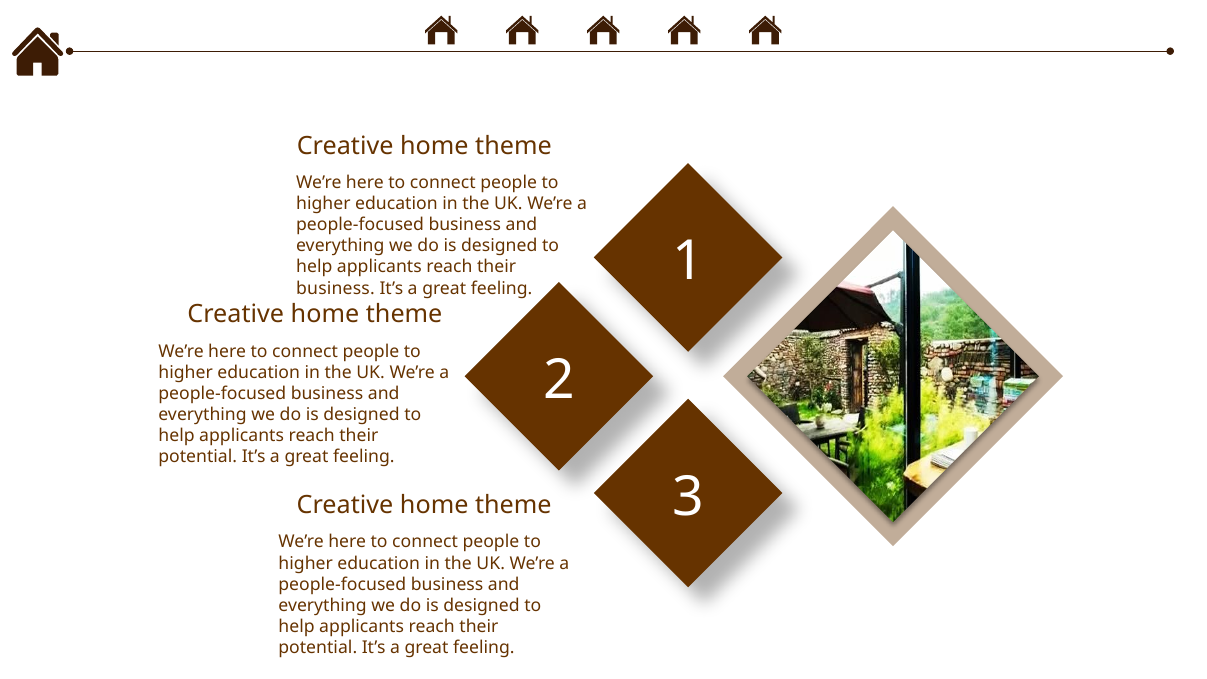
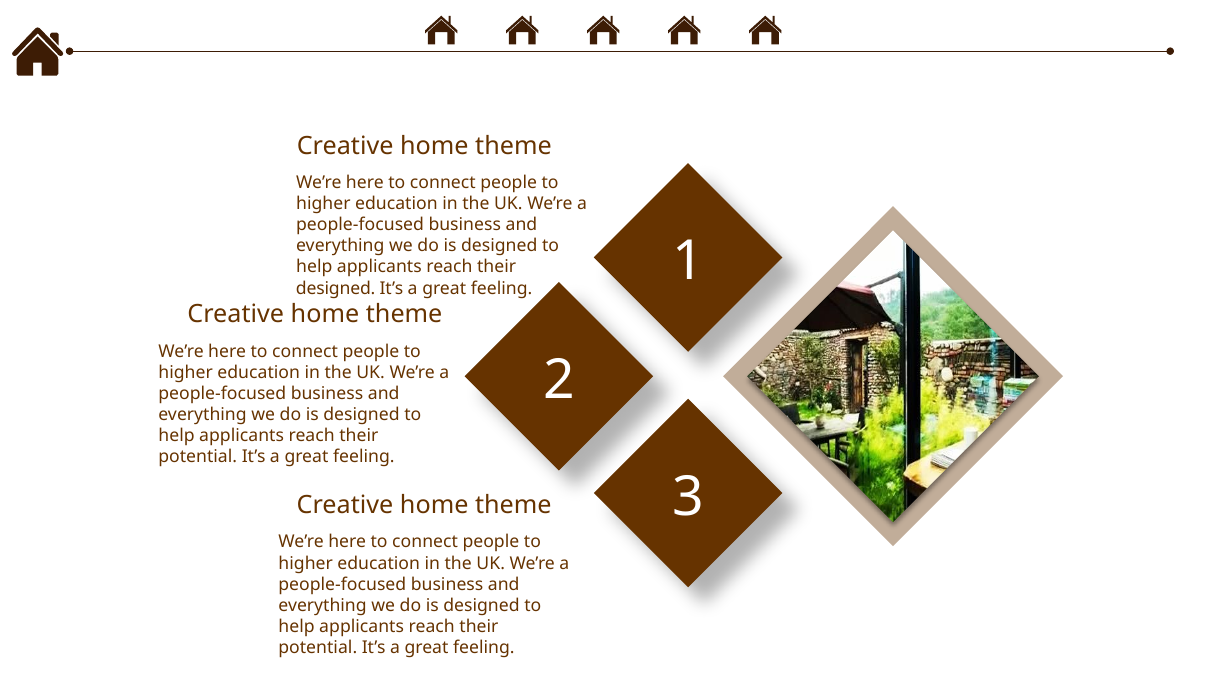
business at (335, 288): business -> designed
